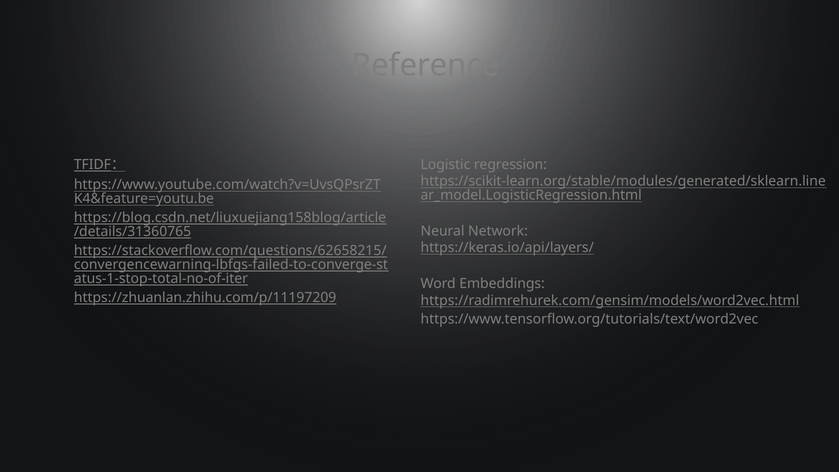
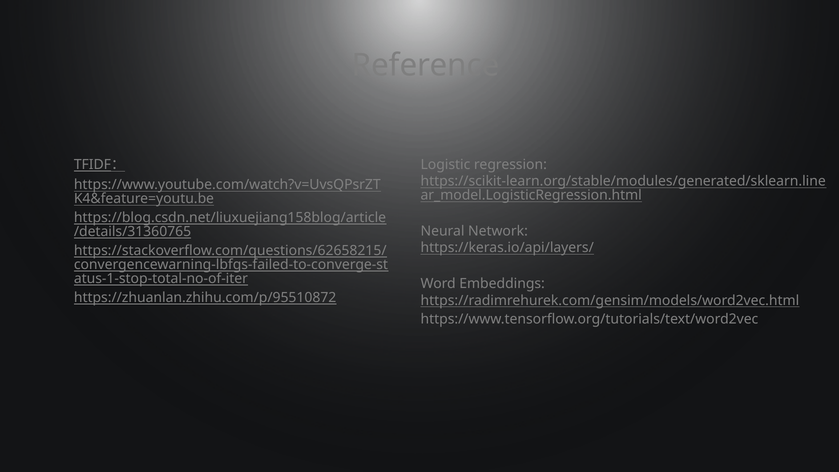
https://zhuanlan.zhihu.com/p/11197209: https://zhuanlan.zhihu.com/p/11197209 -> https://zhuanlan.zhihu.com/p/95510872
